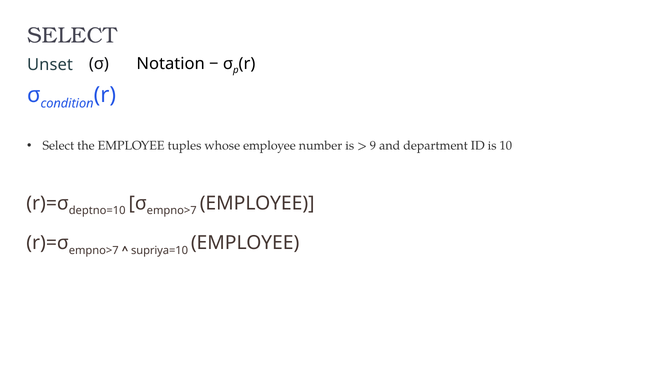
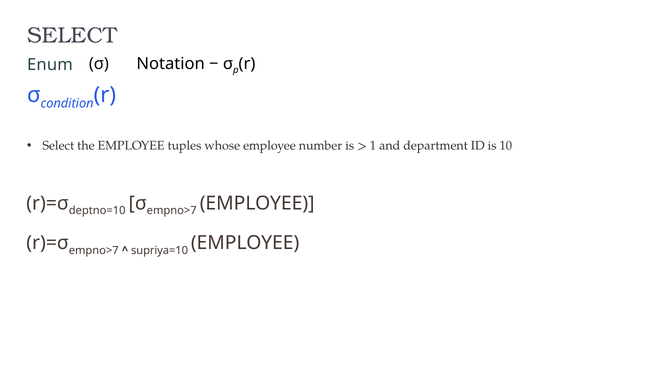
Unset: Unset -> Enum
9: 9 -> 1
